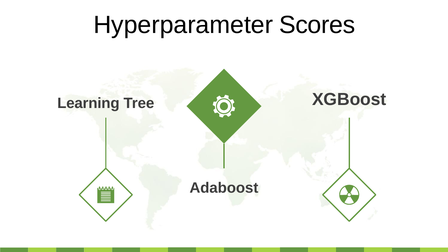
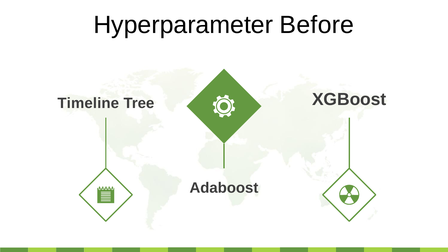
Scores: Scores -> Before
Learning: Learning -> Timeline
